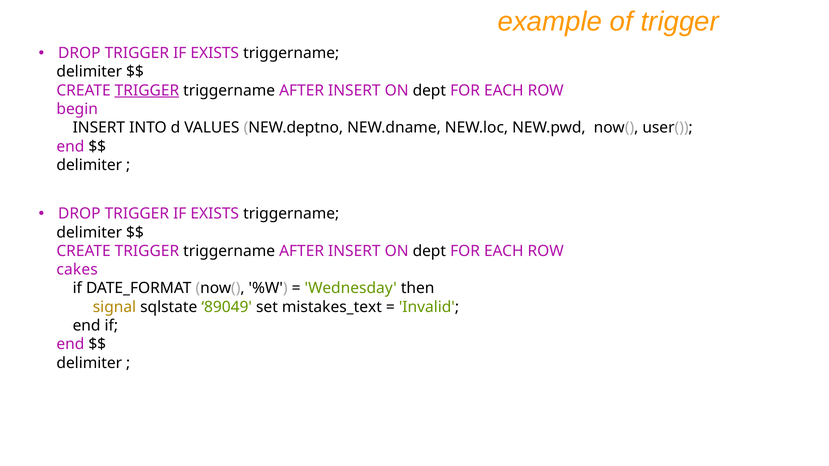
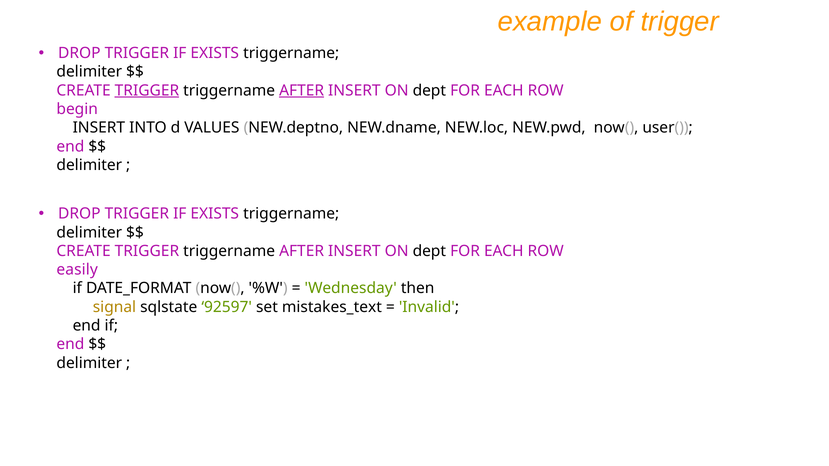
AFTER at (302, 91) underline: none -> present
cakes: cakes -> easily
89049: 89049 -> 92597
